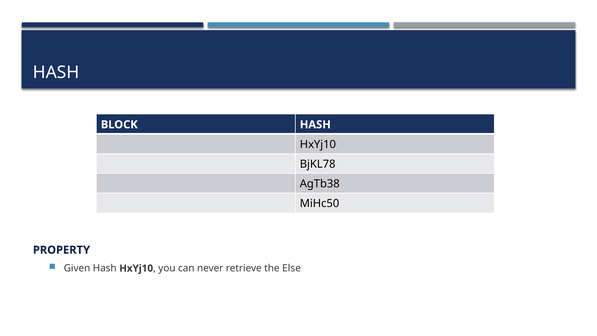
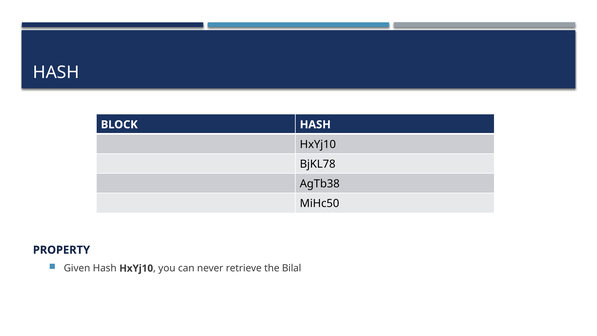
Else: Else -> Bilal
